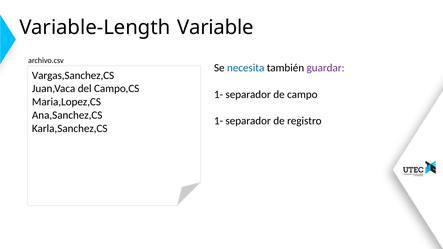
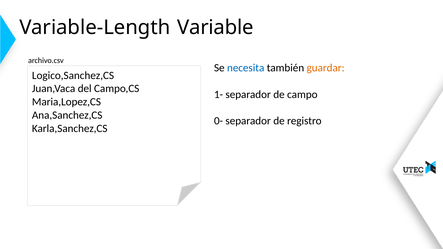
guardar colour: purple -> orange
Vargas,Sanchez,CS: Vargas,Sanchez,CS -> Logico,Sanchez,CS
1- at (218, 121): 1- -> 0-
